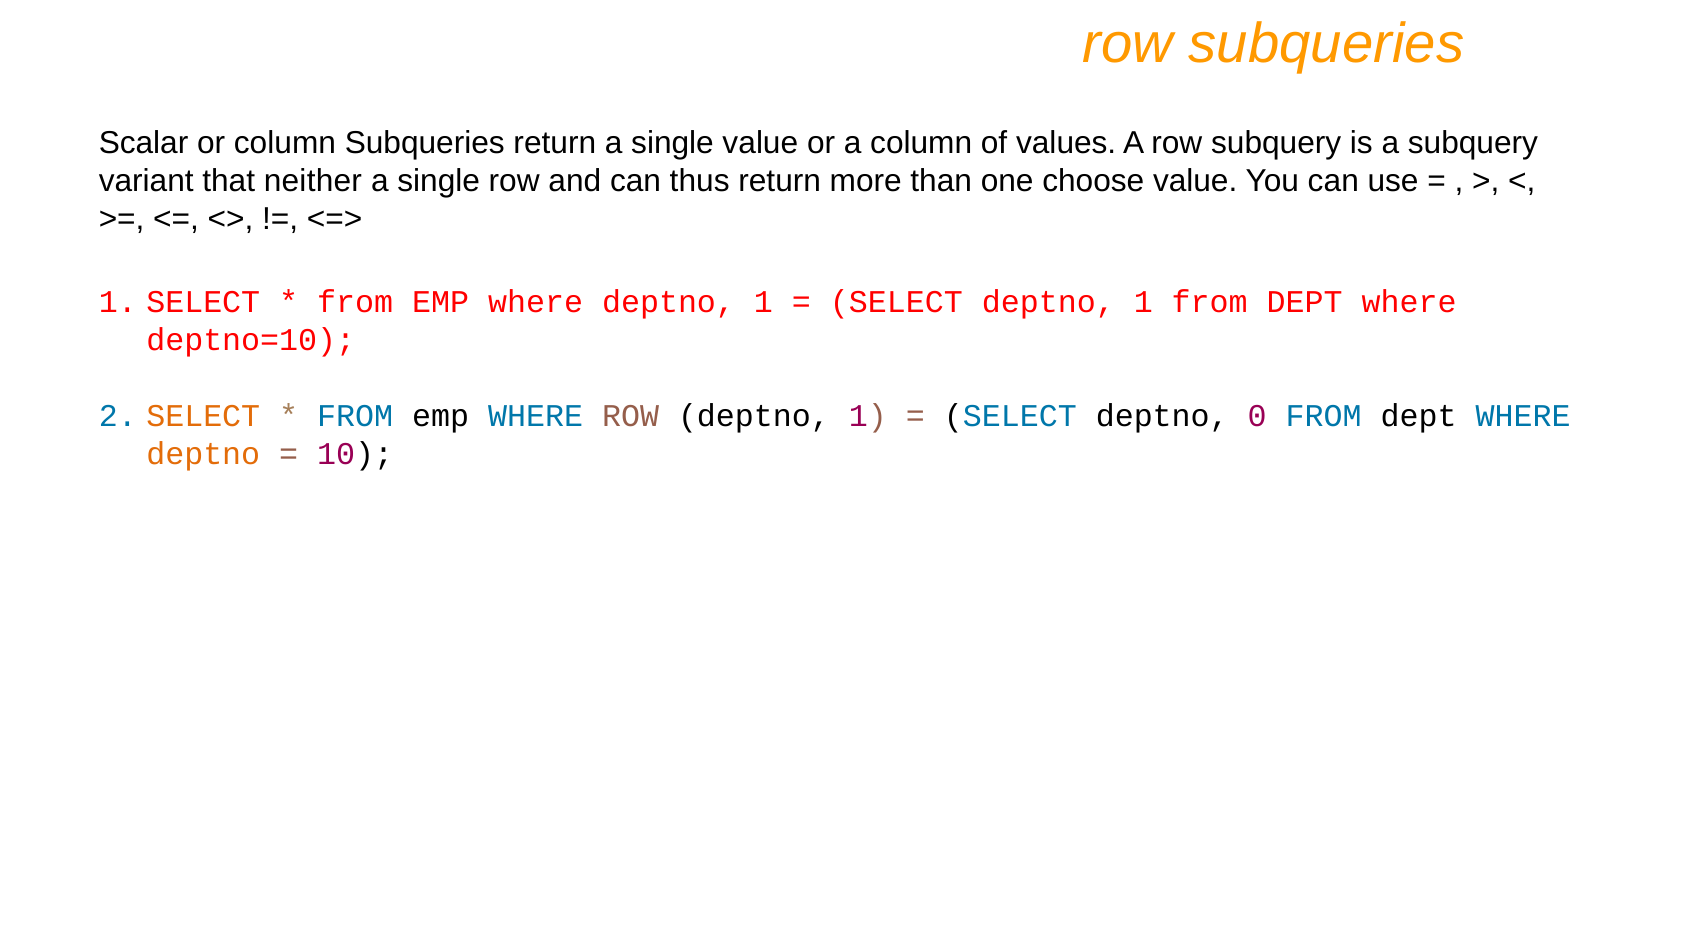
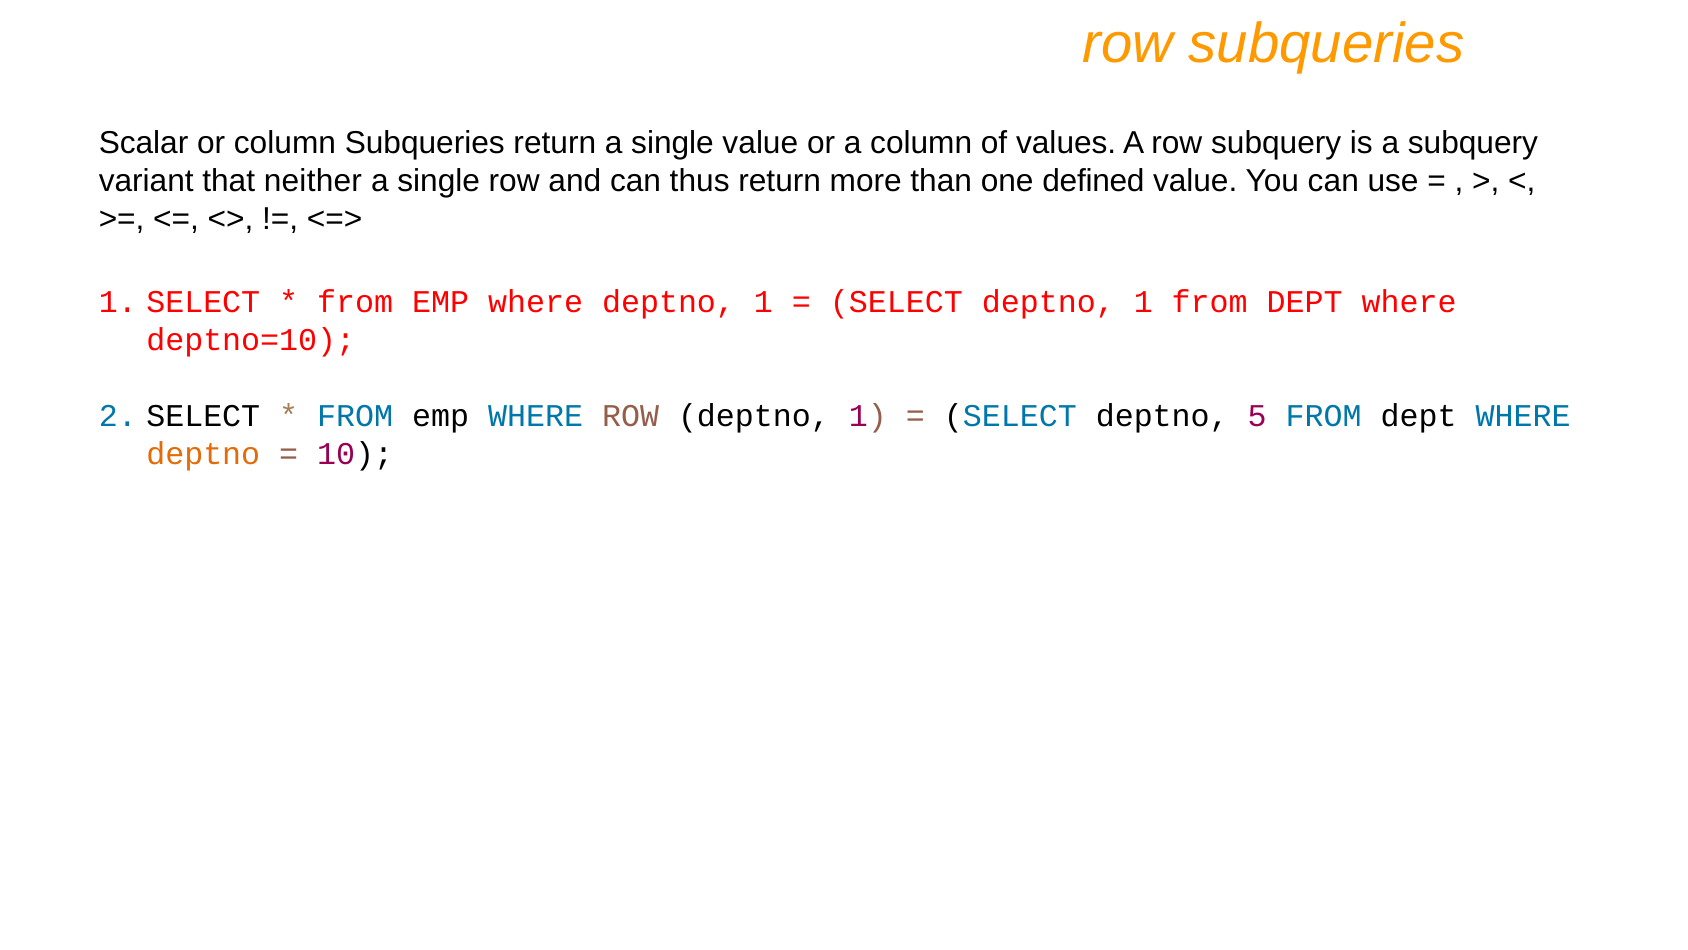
choose: choose -> defined
SELECT at (203, 416) colour: orange -> black
0: 0 -> 5
